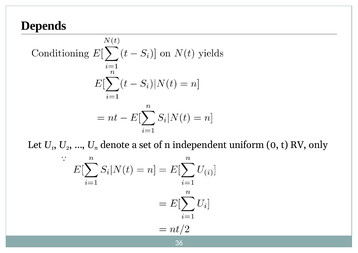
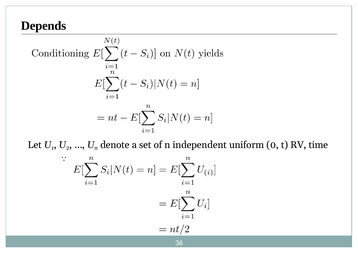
only: only -> time
